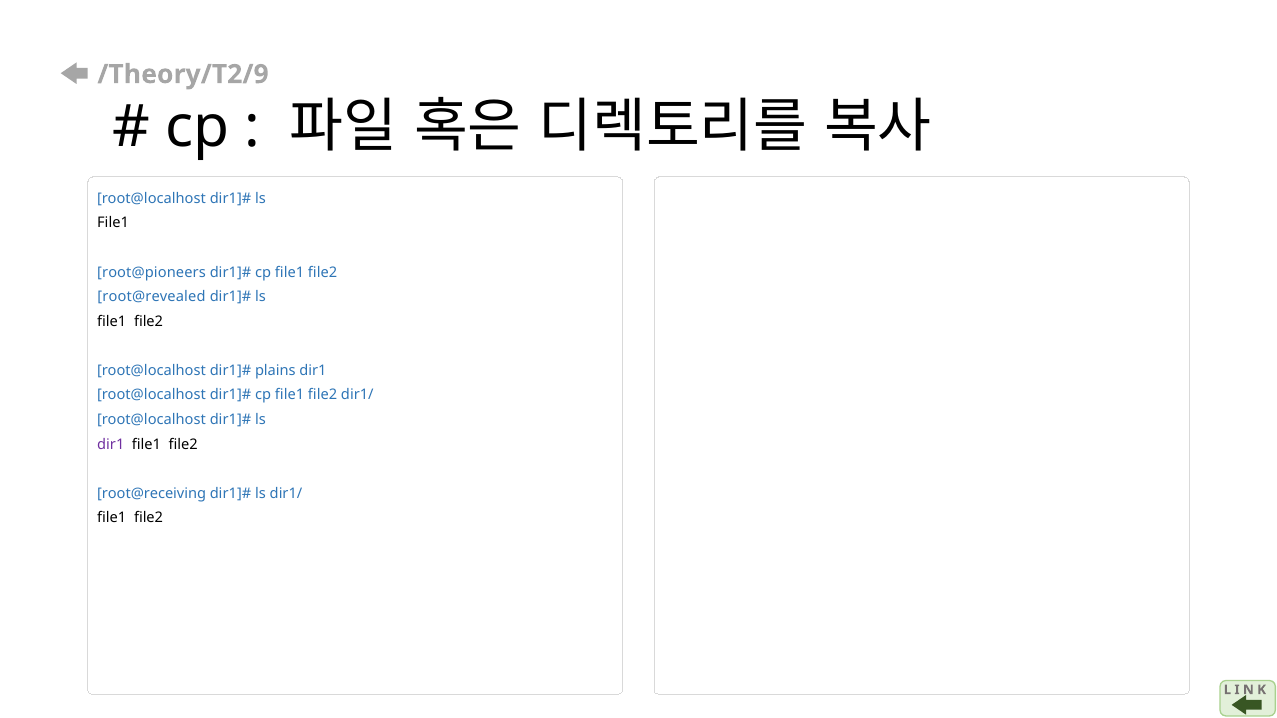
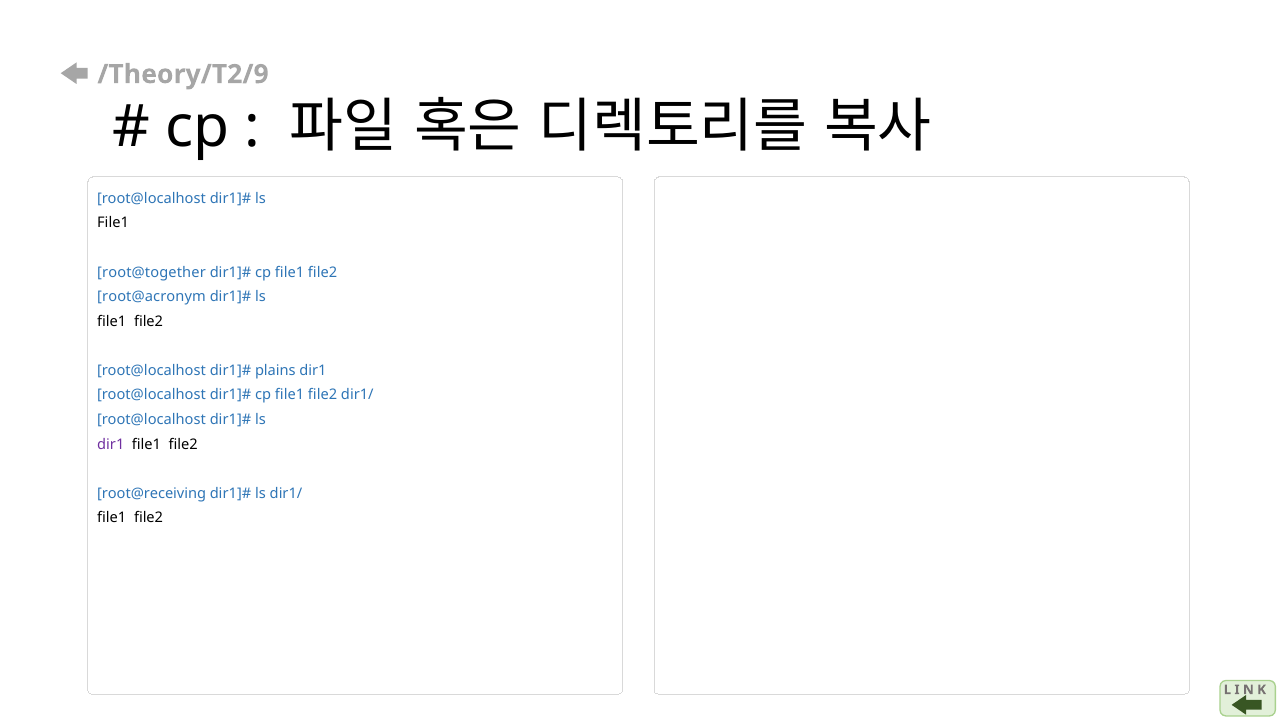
root@pioneers: root@pioneers -> root@together
root@revealed: root@revealed -> root@acronym
